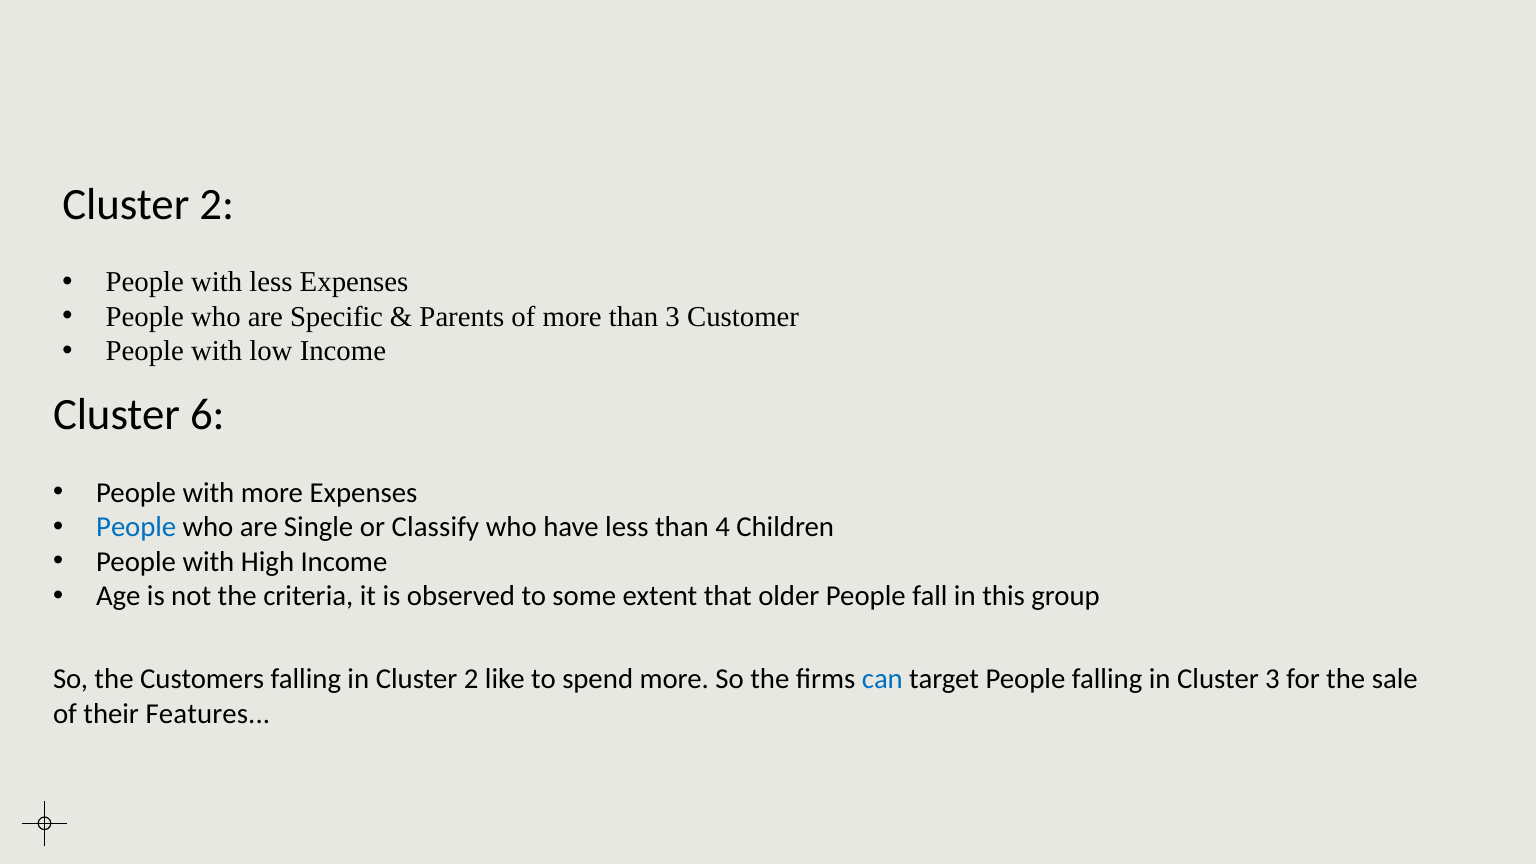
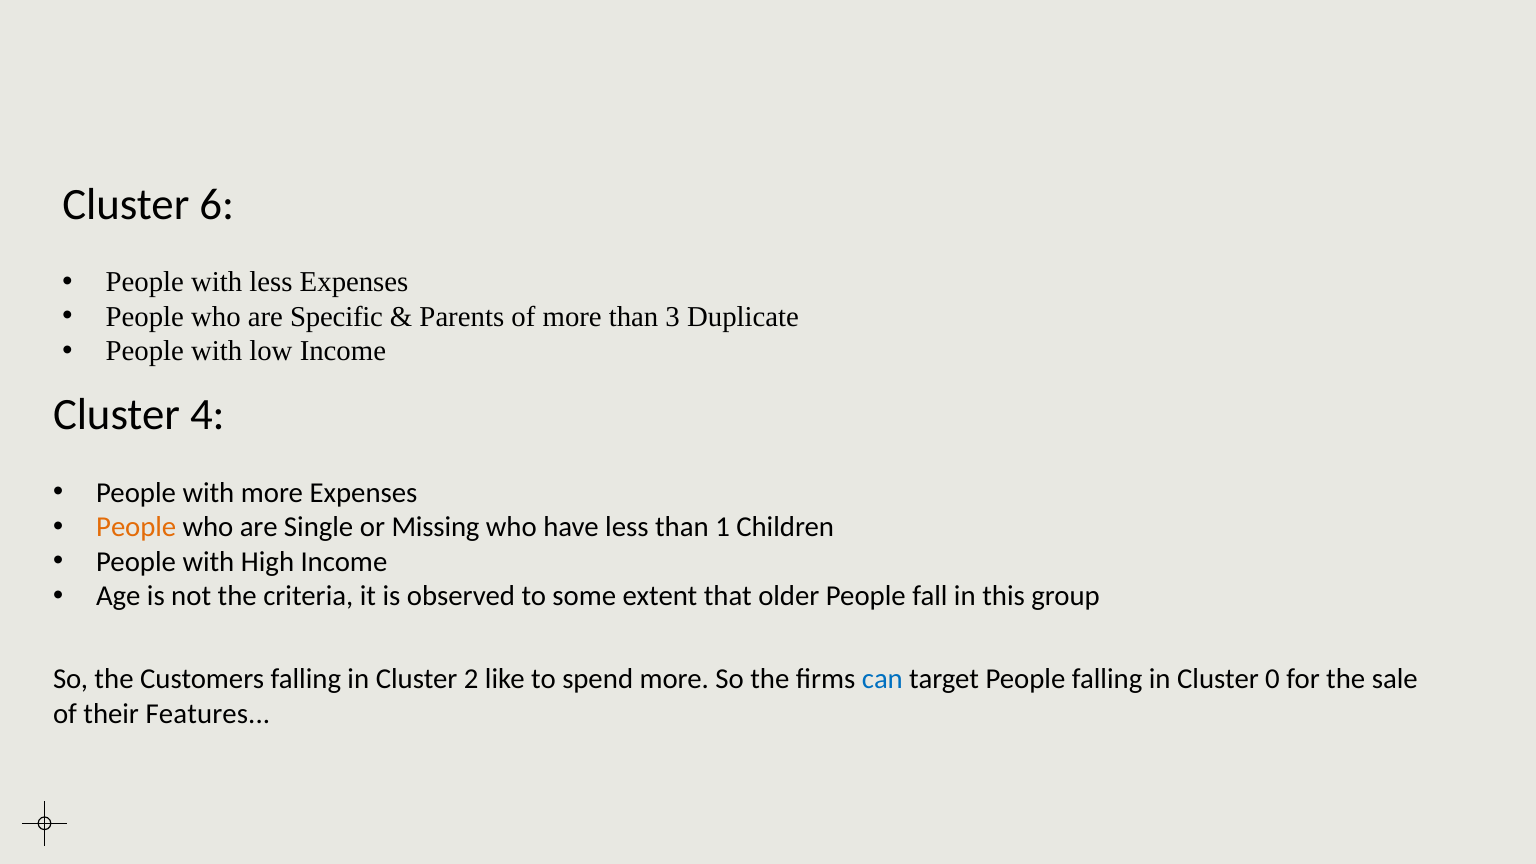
2 at (217, 205): 2 -> 6
Customer: Customer -> Duplicate
6: 6 -> 4
People at (136, 527) colour: blue -> orange
Classify: Classify -> Missing
4: 4 -> 1
Cluster 3: 3 -> 0
